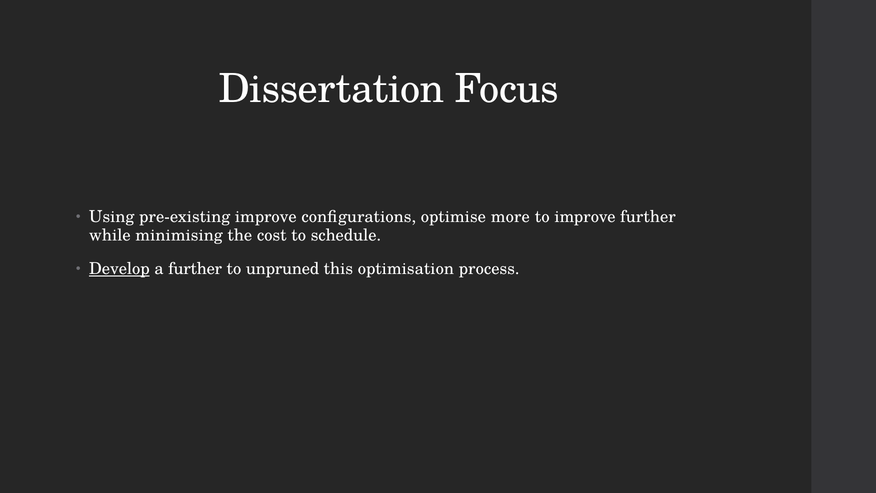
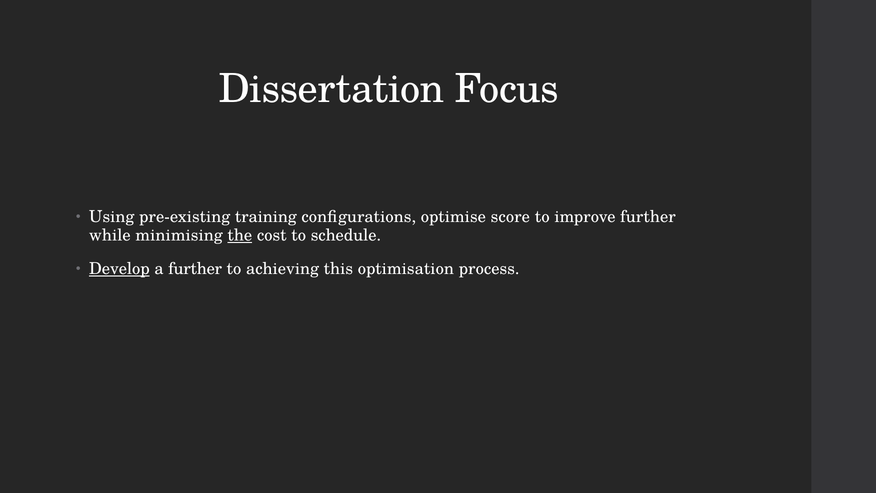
pre-existing improve: improve -> training
more: more -> score
the underline: none -> present
unpruned: unpruned -> achieving
